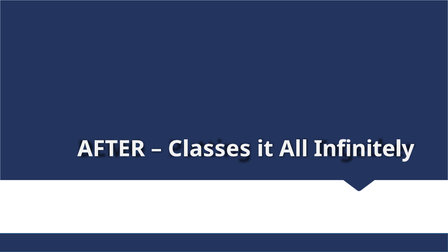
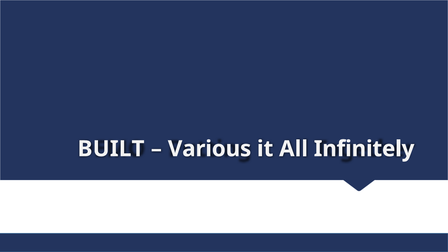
AFTER: AFTER -> BUILT
Classes: Classes -> Various
